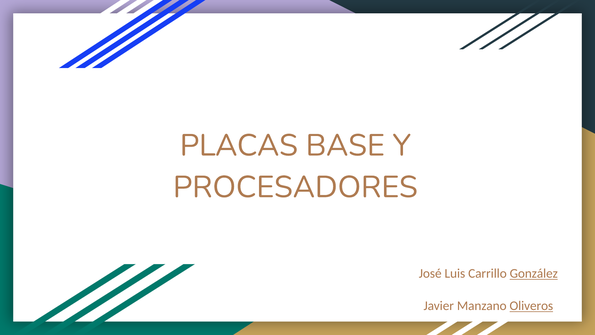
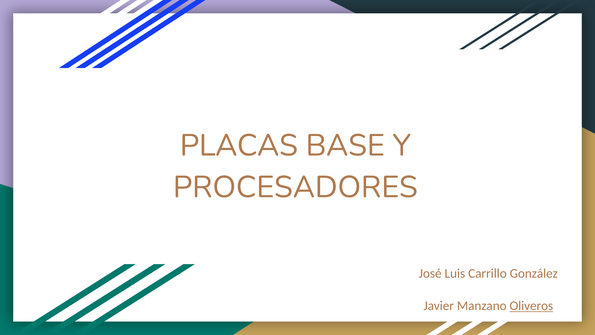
González underline: present -> none
